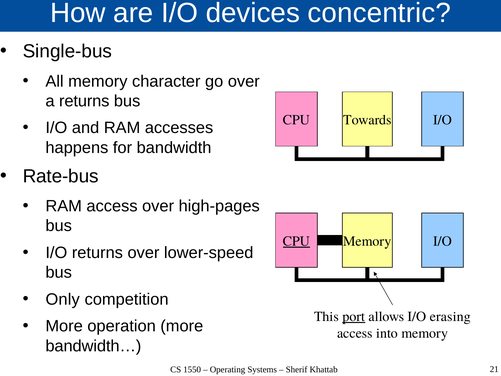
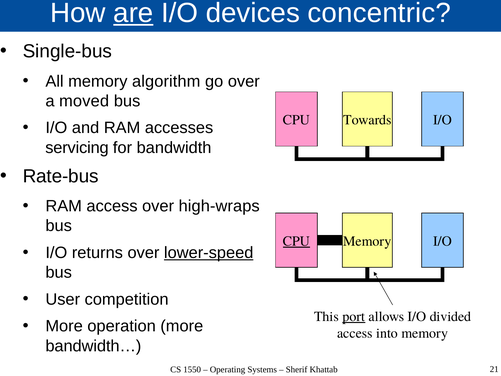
are underline: none -> present
character: character -> algorithm
a returns: returns -> moved
happens: happens -> servicing
high-pages: high-pages -> high-wraps
lower-speed underline: none -> present
Only: Only -> User
erasing: erasing -> divided
